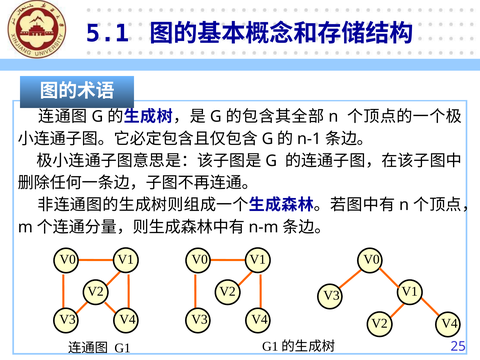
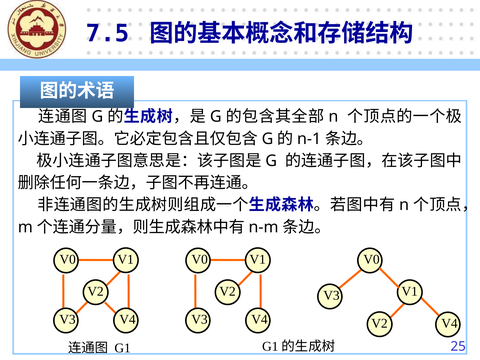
5.1: 5.1 -> 7.5
